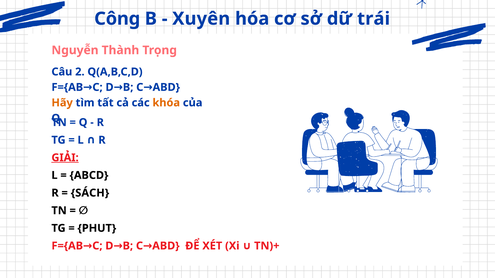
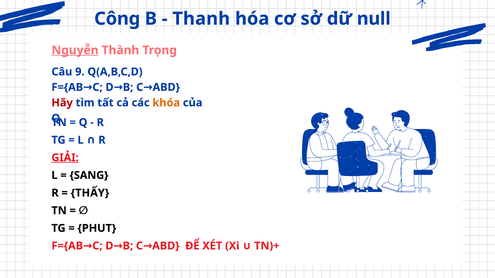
Xuyên: Xuyên -> Thanh
trái: trái -> null
Nguyễn underline: none -> present
2: 2 -> 9
Hãy colour: orange -> red
ABCD: ABCD -> SANG
SÁCH: SÁCH -> THẤY
